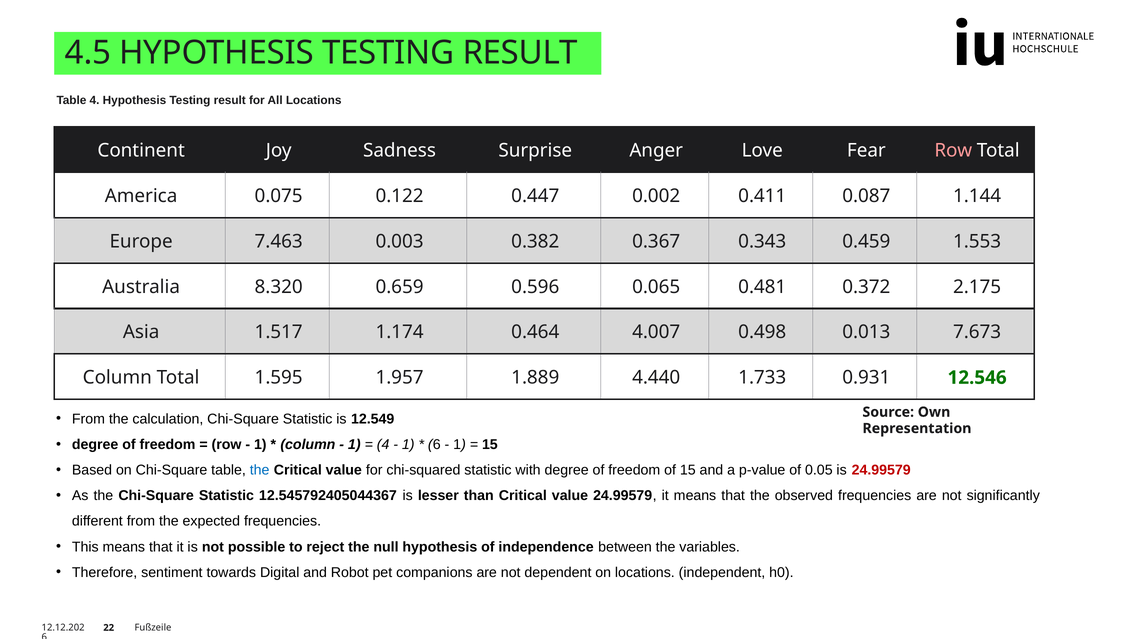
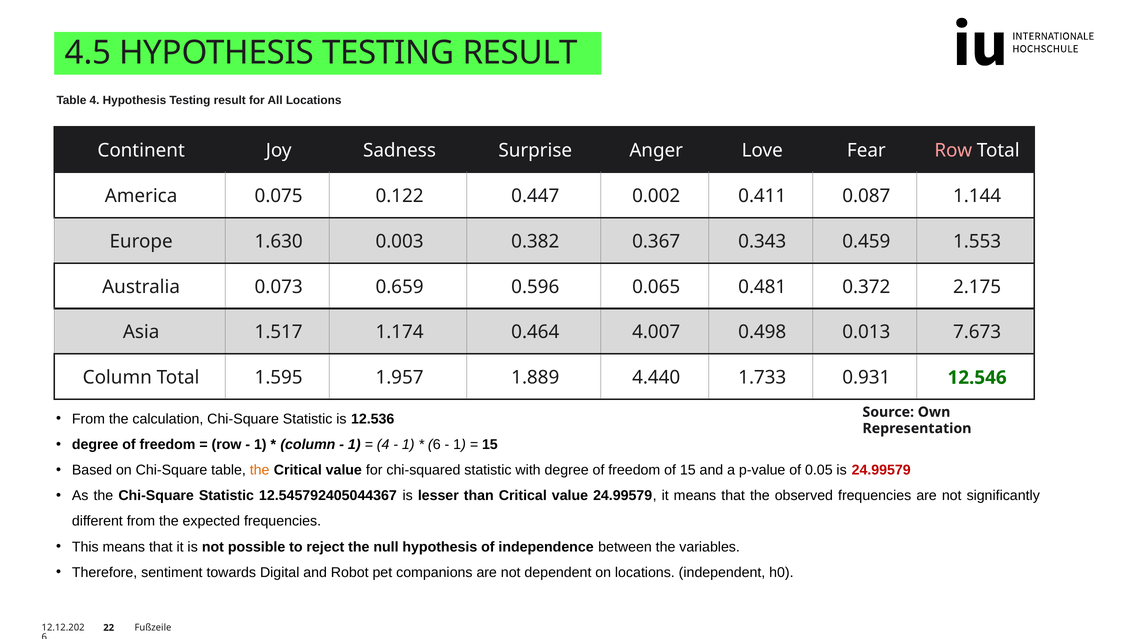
7.463: 7.463 -> 1.630
8.320: 8.320 -> 0.073
12.549: 12.549 -> 12.536
the at (260, 470) colour: blue -> orange
